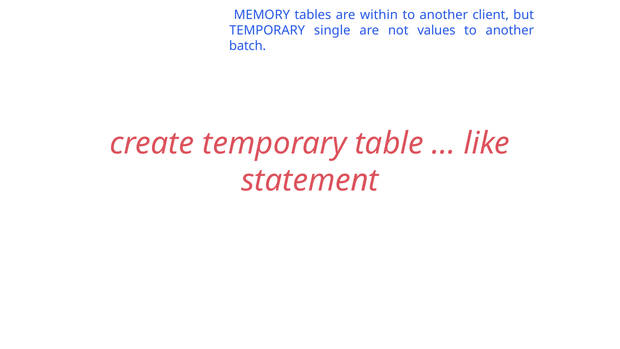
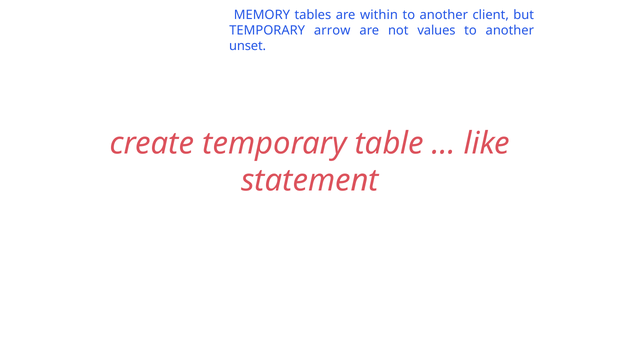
single: single -> arrow
batch: batch -> unset
